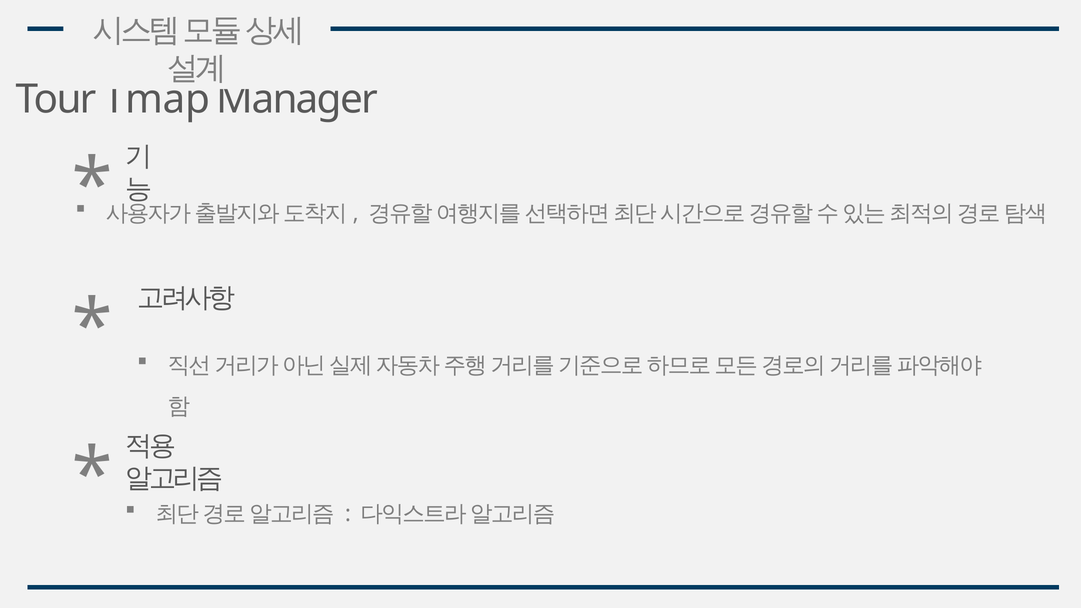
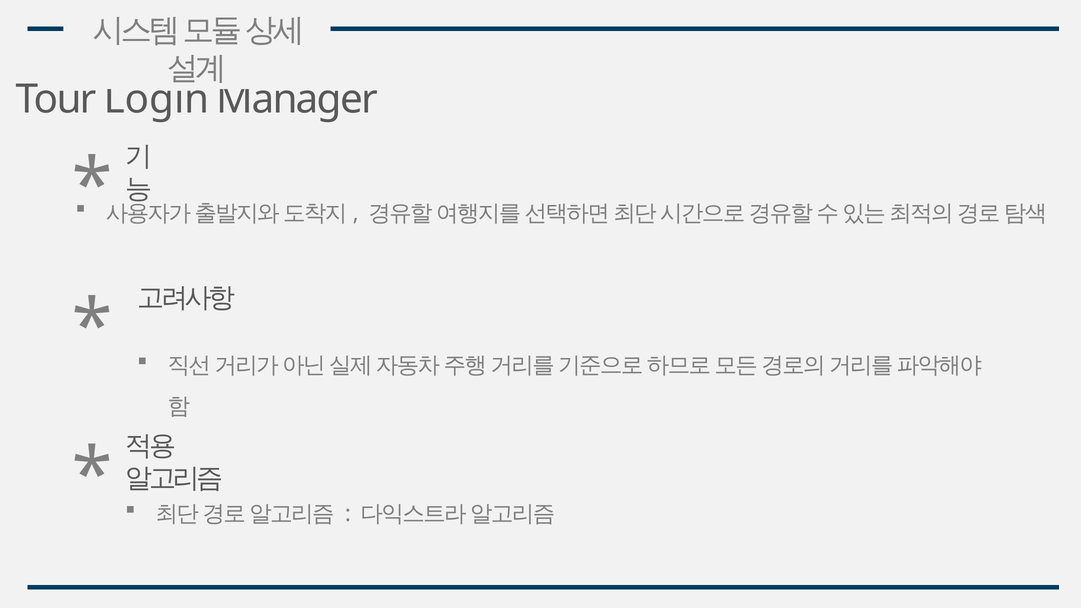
Tmap: Tmap -> Login
